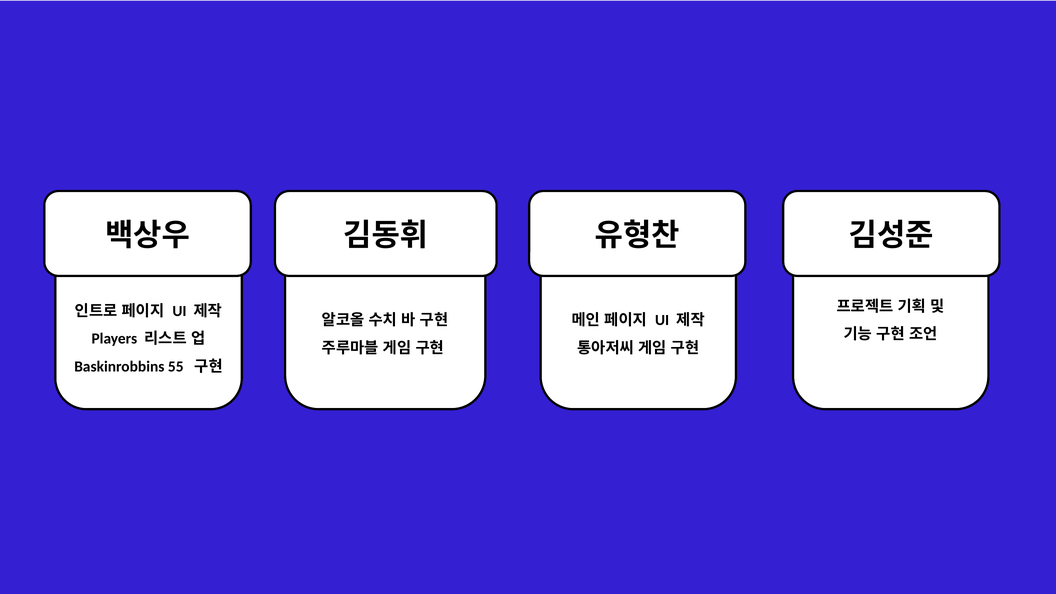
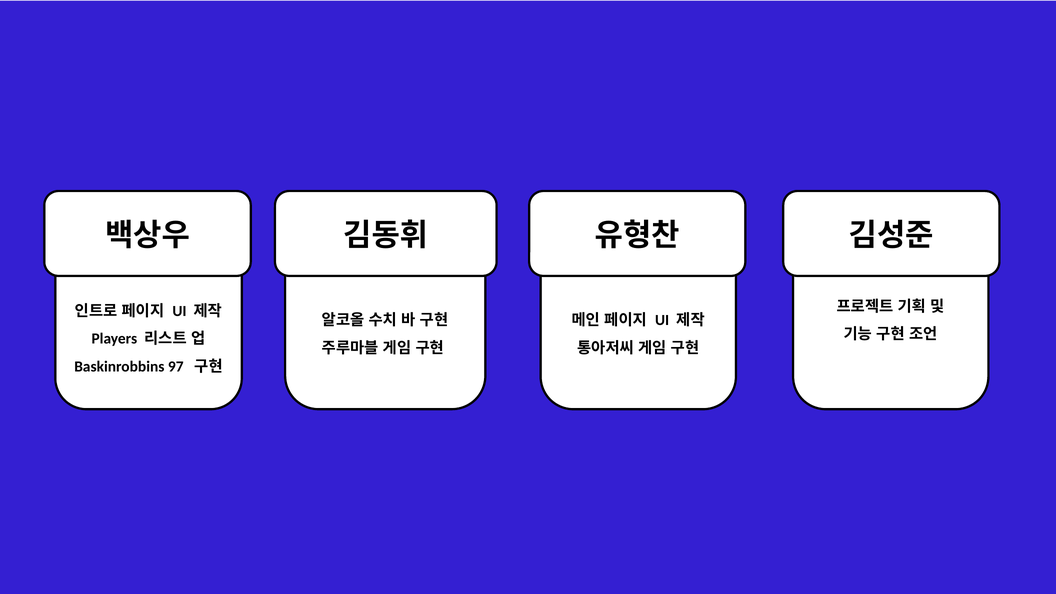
55: 55 -> 97
